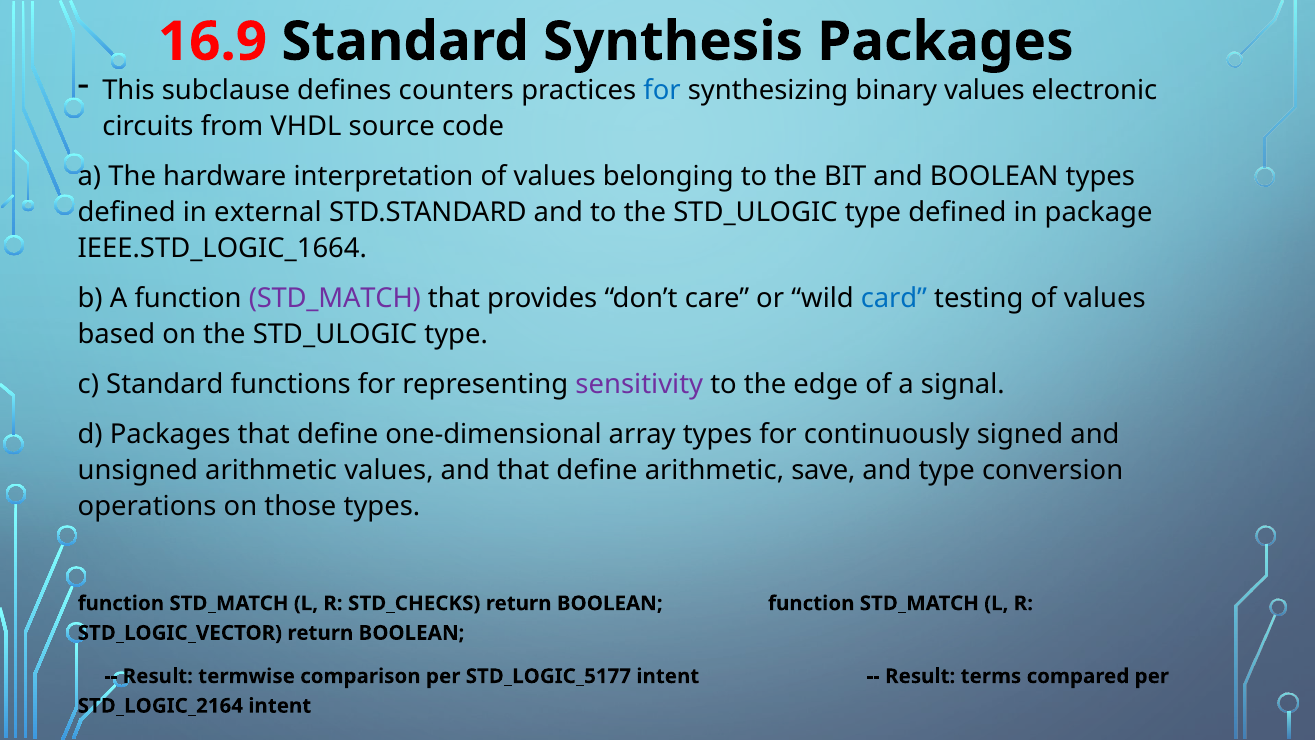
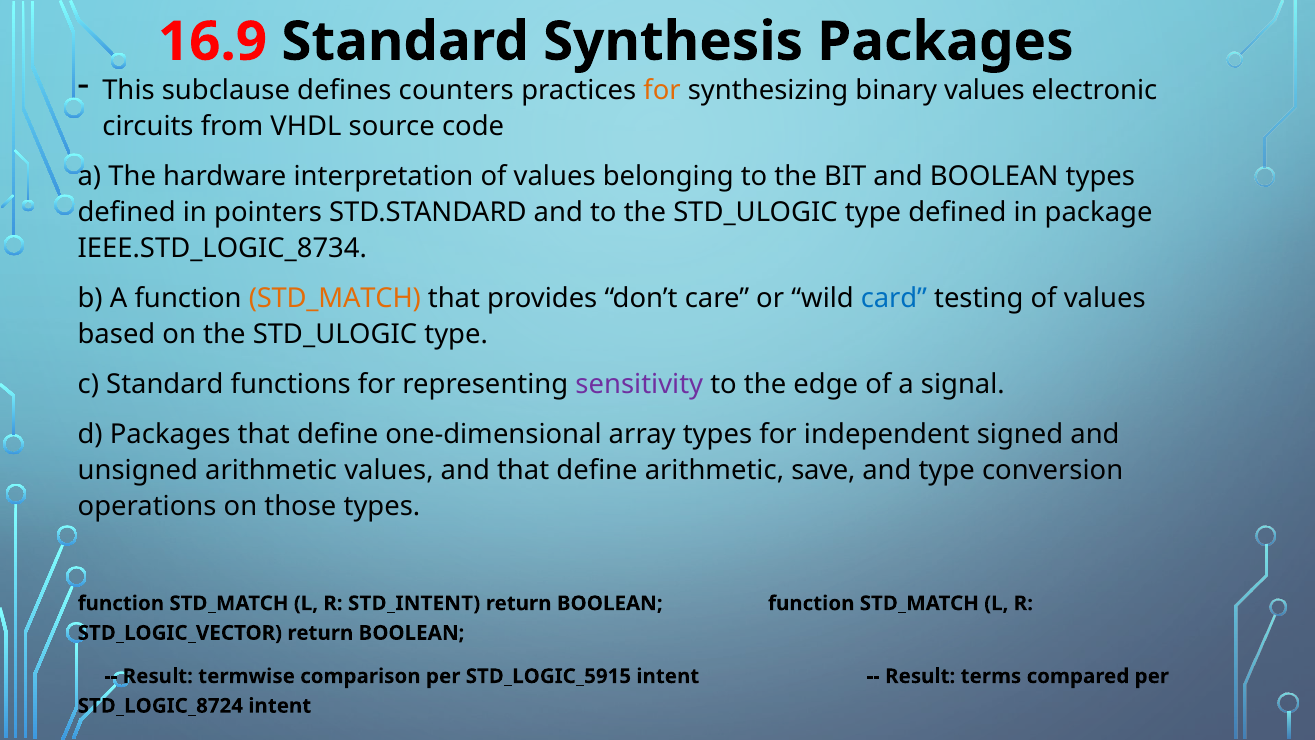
for at (662, 90) colour: blue -> orange
external: external -> pointers
IEEE.STD_LOGIC_1664: IEEE.STD_LOGIC_1664 -> IEEE.STD_LOGIC_8734
STD_MATCH at (335, 298) colour: purple -> orange
continuously: continuously -> independent
STD_CHECKS: STD_CHECKS -> STD_INTENT
STD_LOGIC_5177: STD_LOGIC_5177 -> STD_LOGIC_5915
STD_LOGIC_2164: STD_LOGIC_2164 -> STD_LOGIC_8724
